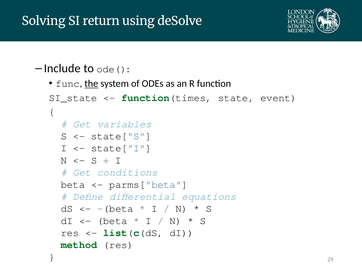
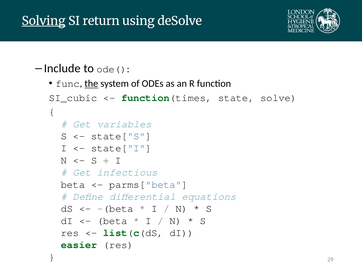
Solving underline: none -> present
SI_state: SI_state -> SI_cubic
event: event -> solve
conditions: conditions -> infectious
method: method -> easier
